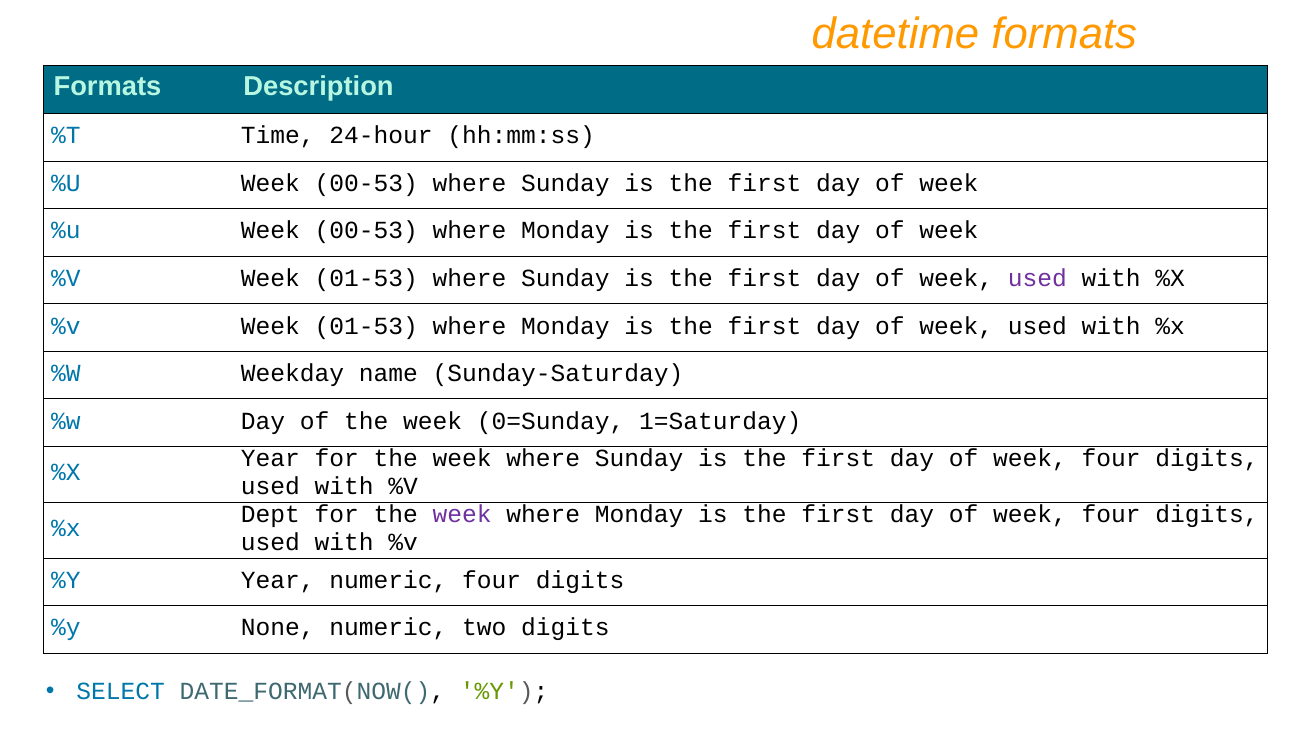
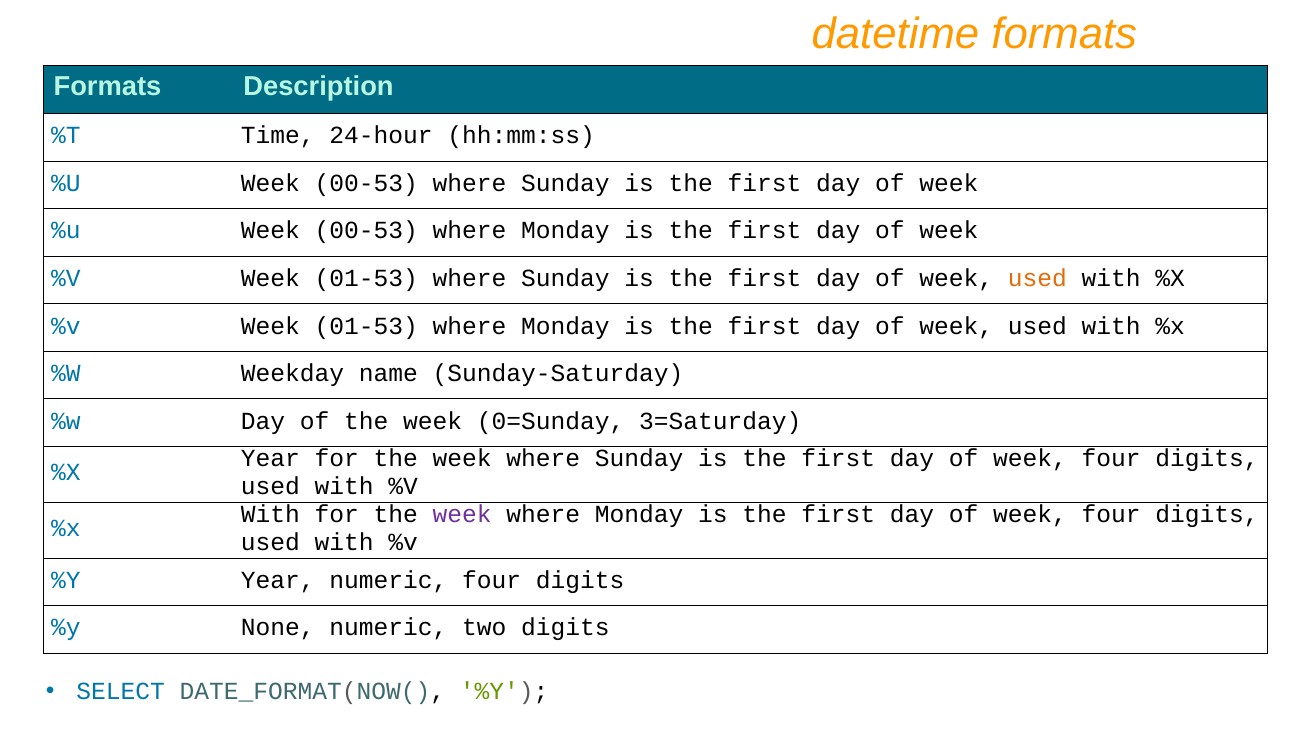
used at (1037, 278) colour: purple -> orange
1=Saturday: 1=Saturday -> 3=Saturday
Dept at (270, 514): Dept -> With
